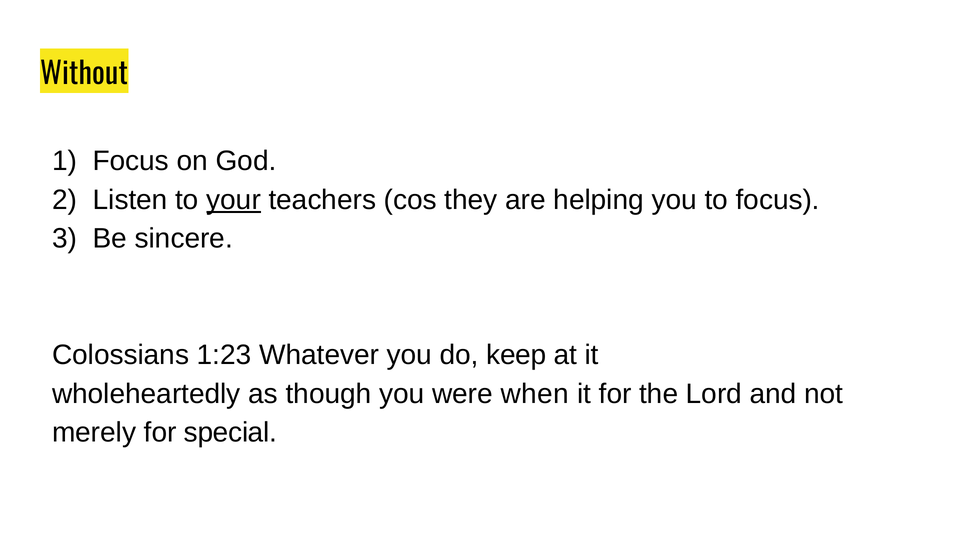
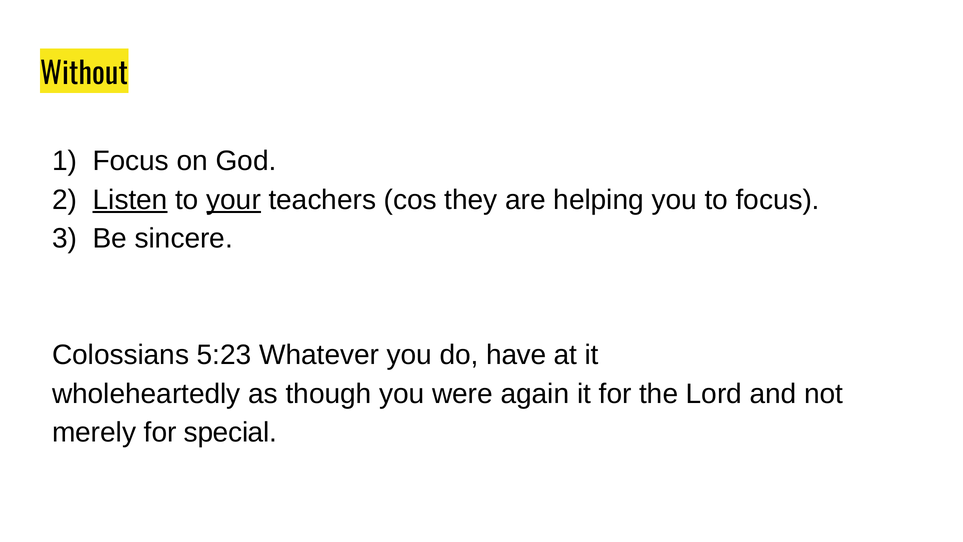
Listen underline: none -> present
1:23: 1:23 -> 5:23
keep: keep -> have
when: when -> again
